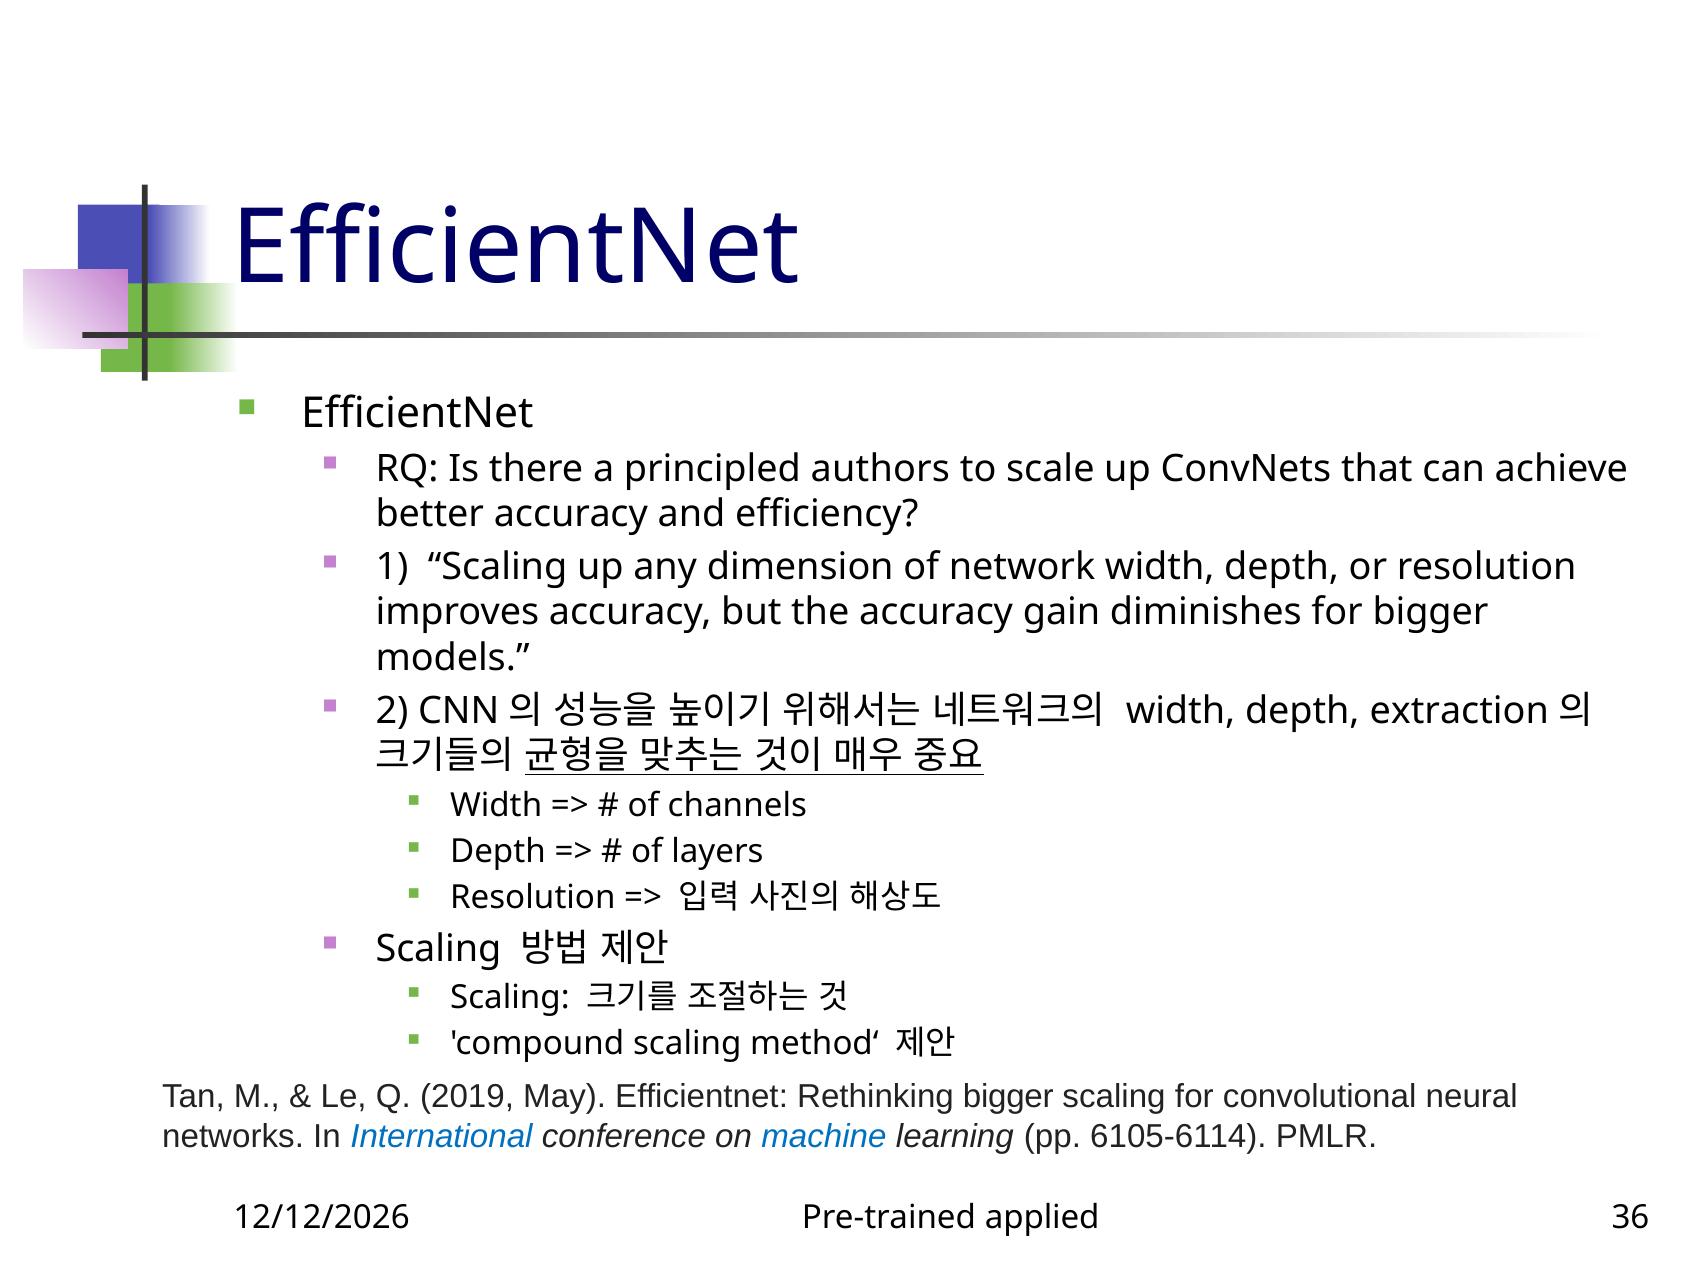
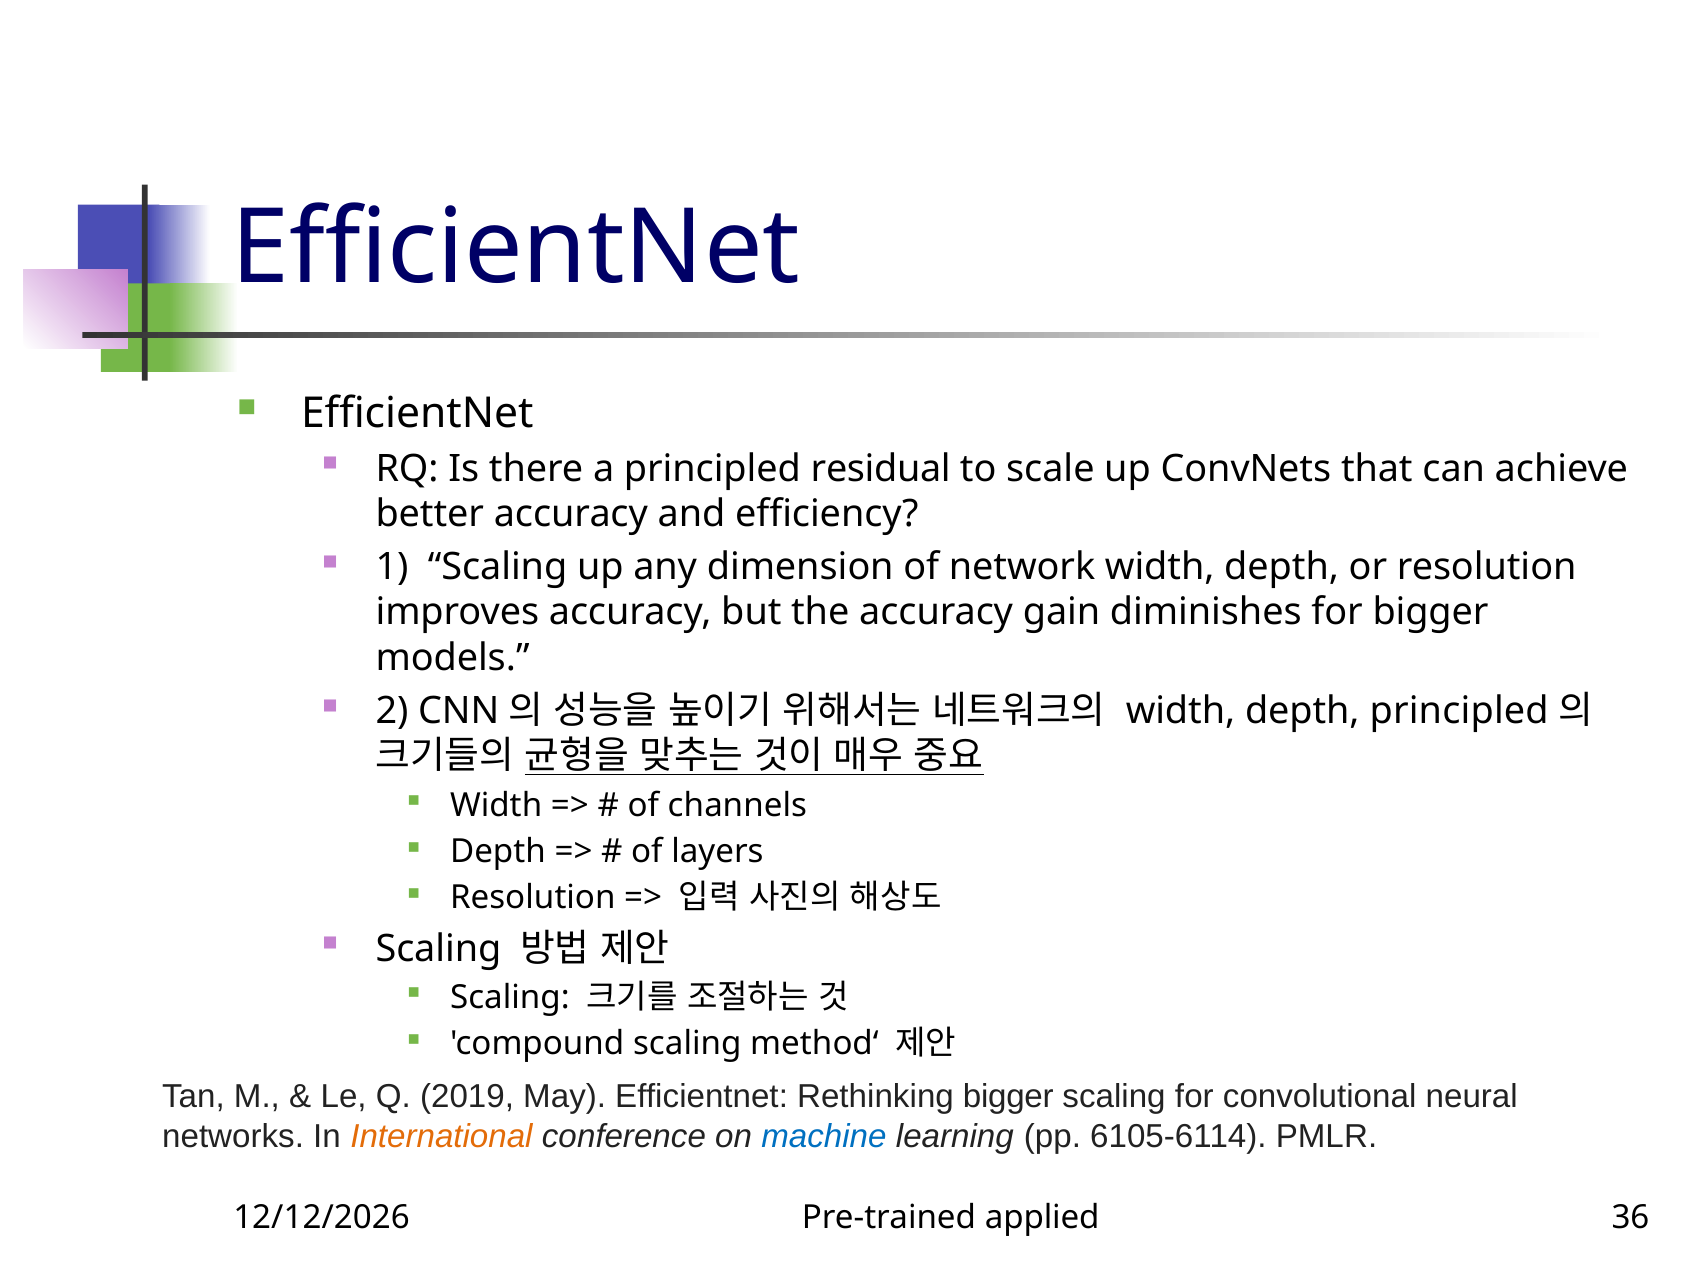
authors: authors -> residual
depth extraction: extraction -> principled
International colour: blue -> orange
